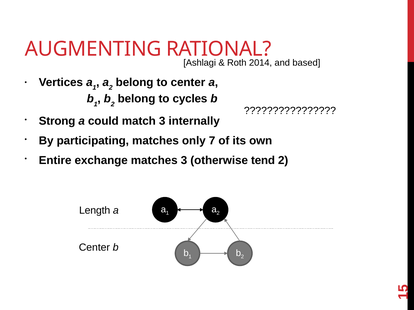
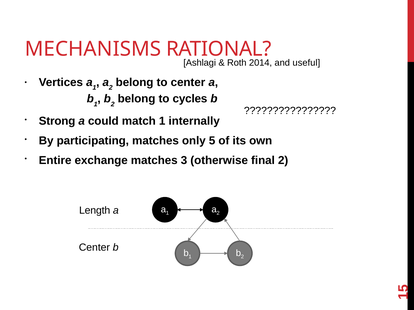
AUGMENTING: AUGMENTING -> MECHANISMS
based: based -> useful
match 3: 3 -> 1
only 7: 7 -> 5
tend: tend -> final
